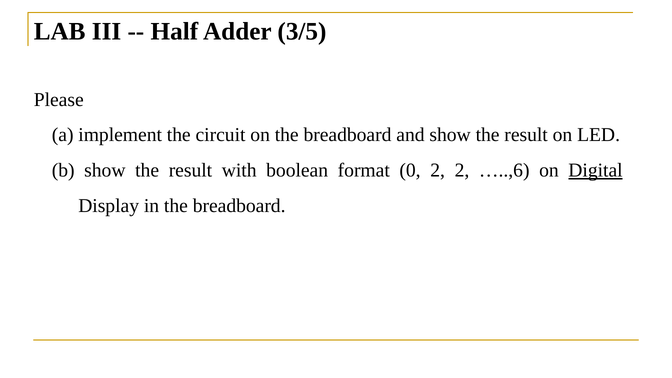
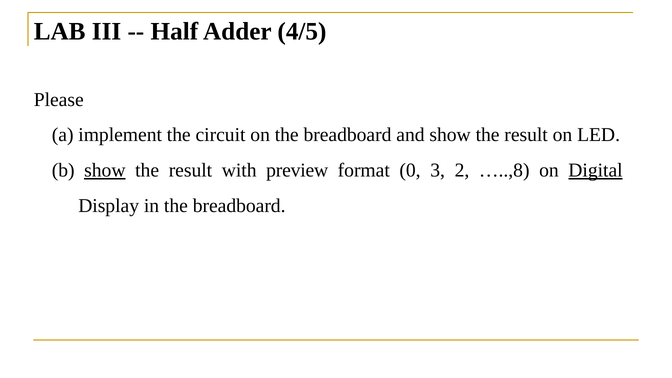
3/5: 3/5 -> 4/5
show at (105, 170) underline: none -> present
boolean: boolean -> preview
0 2: 2 -> 3
…..,6: …..,6 -> …..,8
